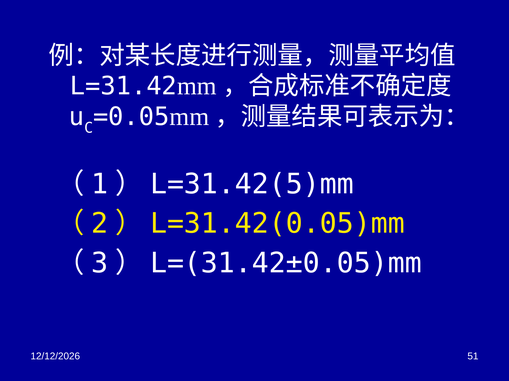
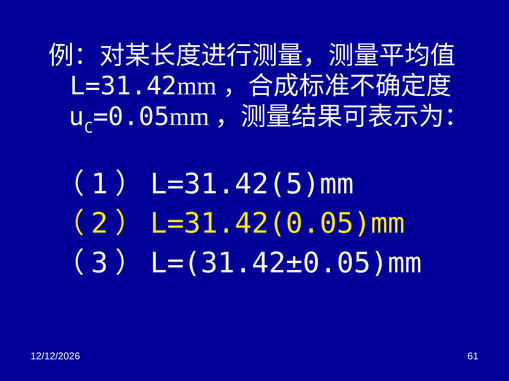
51: 51 -> 61
